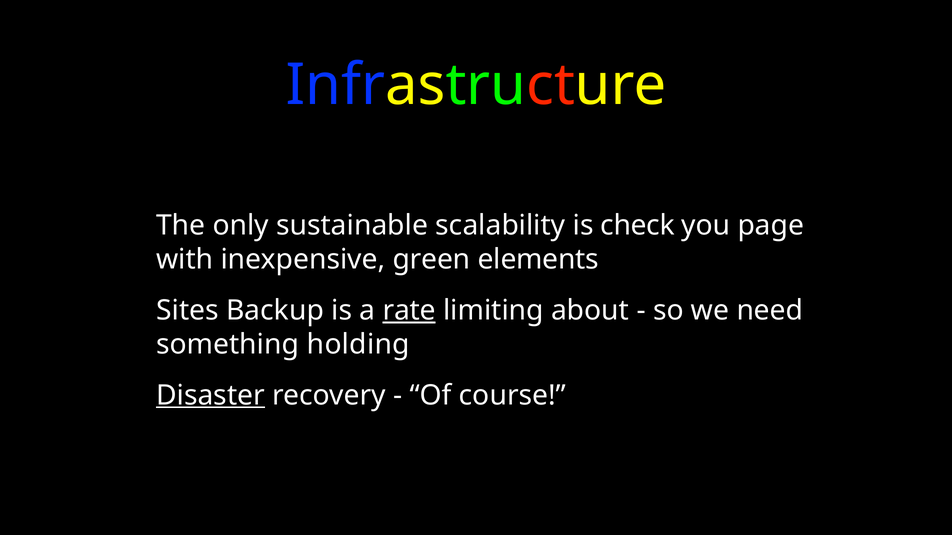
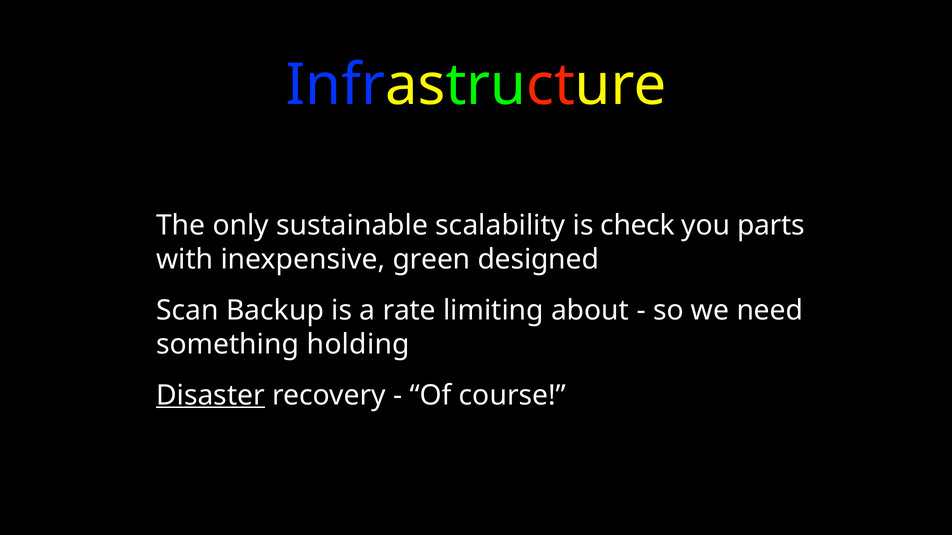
page: page -> parts
elements: elements -> designed
Sites: Sites -> Scan
rate underline: present -> none
